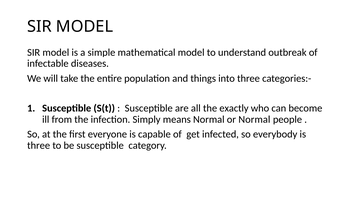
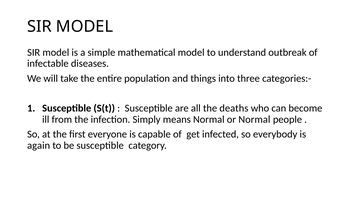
exactly: exactly -> deaths
three at (39, 146): three -> again
